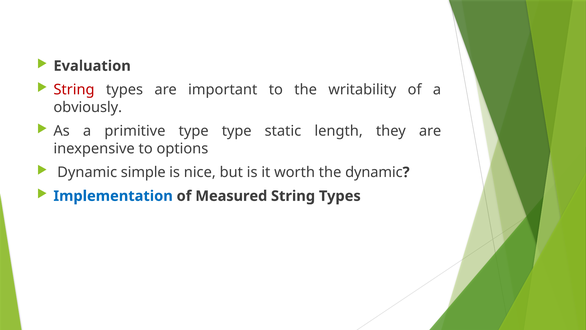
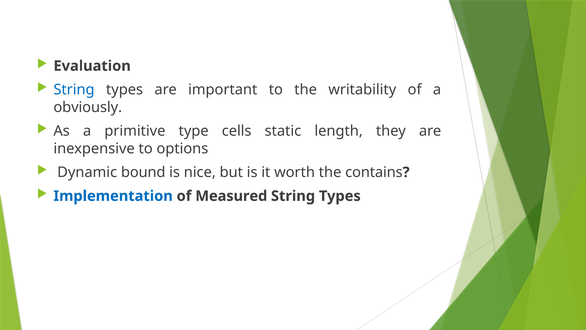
String at (74, 90) colour: red -> blue
type type: type -> cells
simple: simple -> bound
the dynamic: dynamic -> contains
